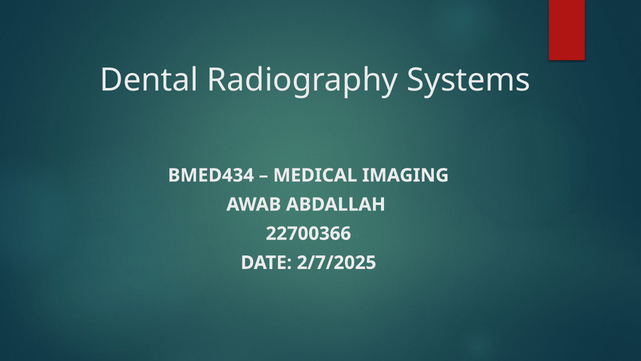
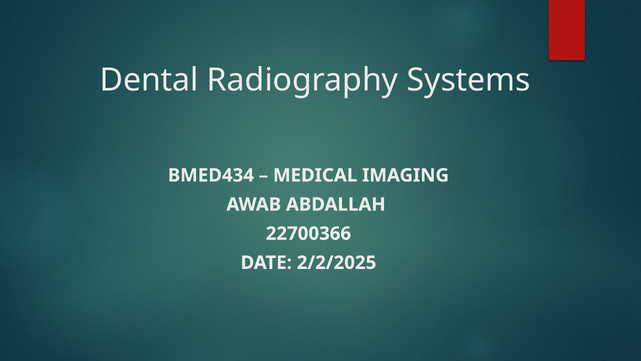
2/7/2025: 2/7/2025 -> 2/2/2025
